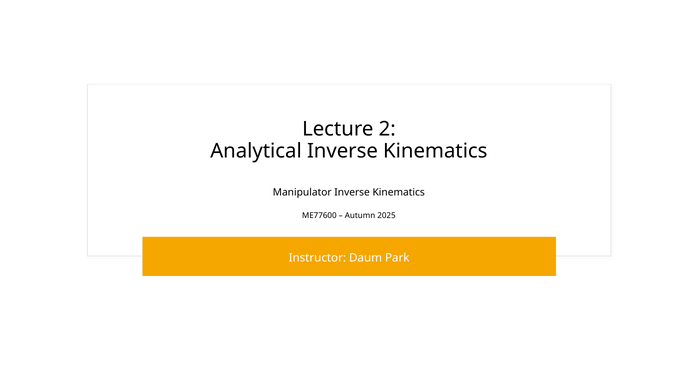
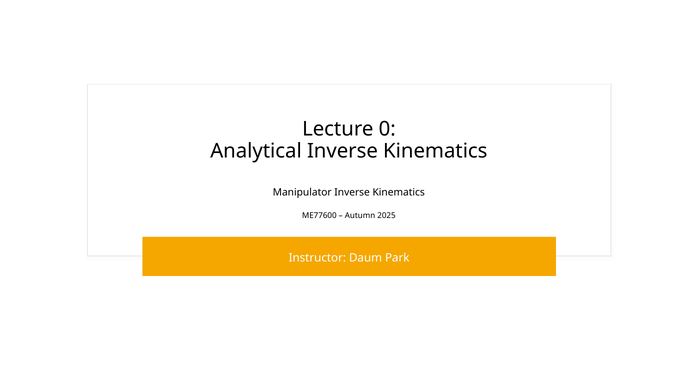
2: 2 -> 0
